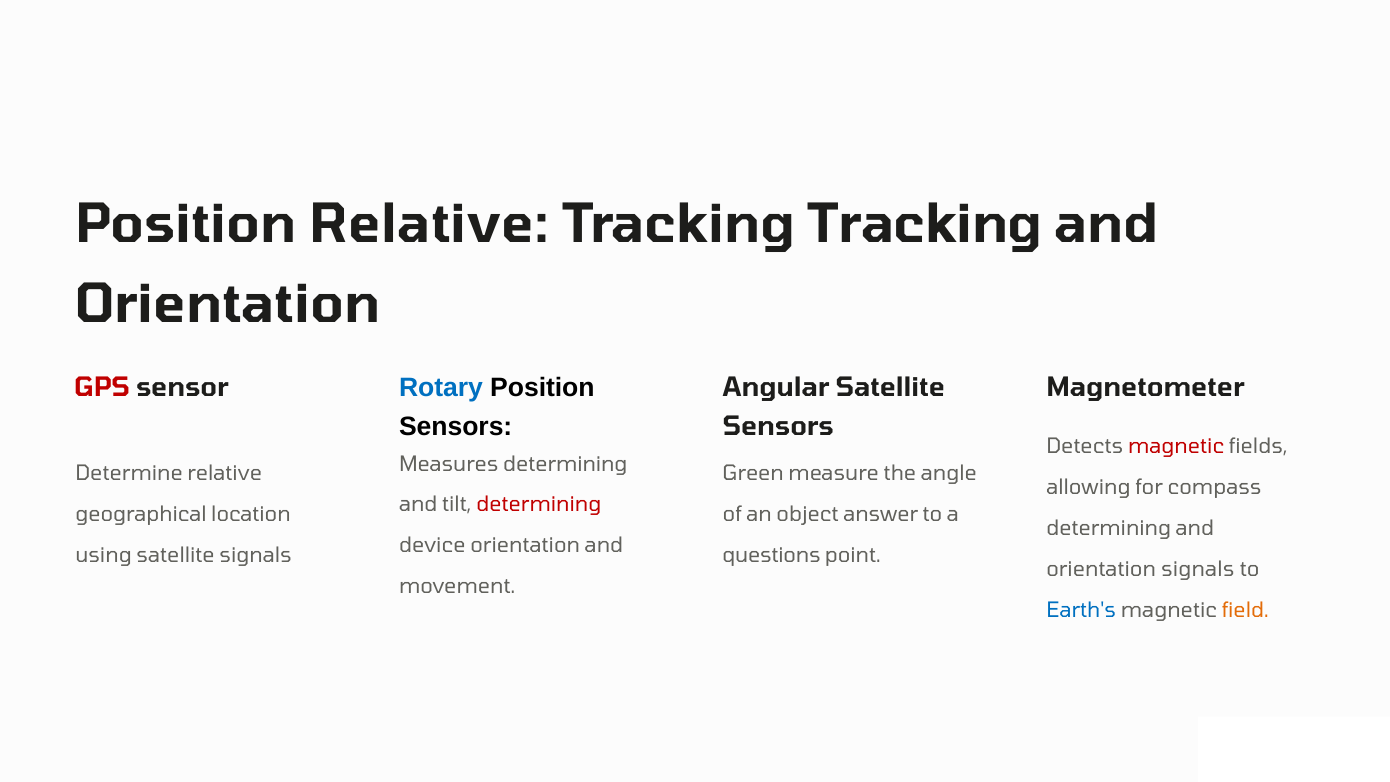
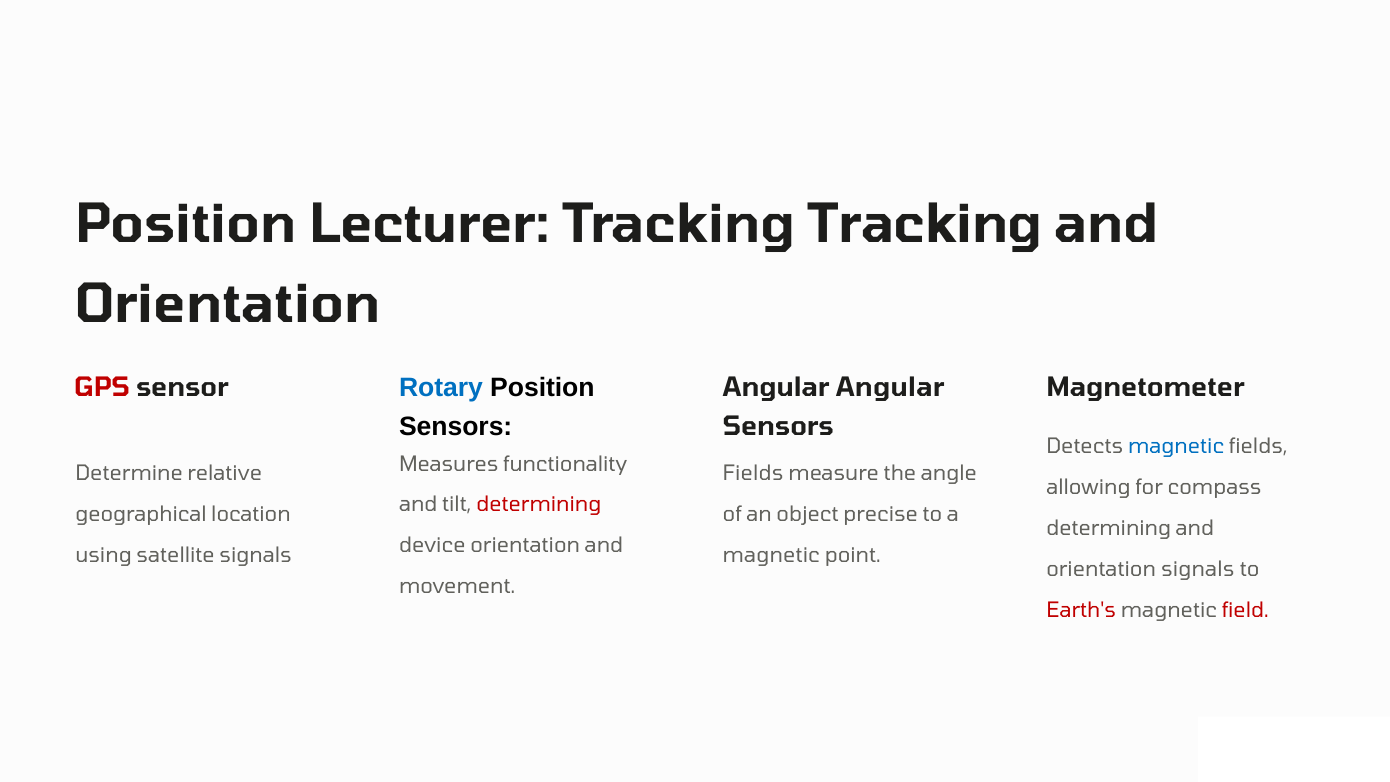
Position Relative: Relative -> Lecturer
Angular Satellite: Satellite -> Angular
magnetic at (1176, 447) colour: red -> blue
Measures determining: determining -> functionality
Green at (753, 473): Green -> Fields
answer: answer -> precise
questions at (772, 555): questions -> magnetic
Earth's colour: blue -> red
field colour: orange -> red
